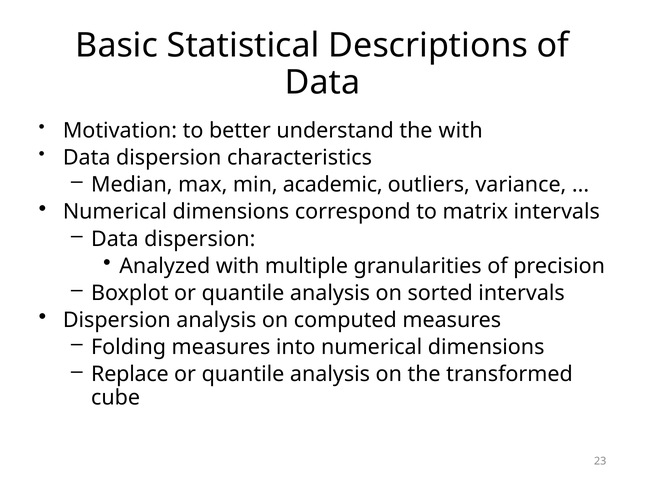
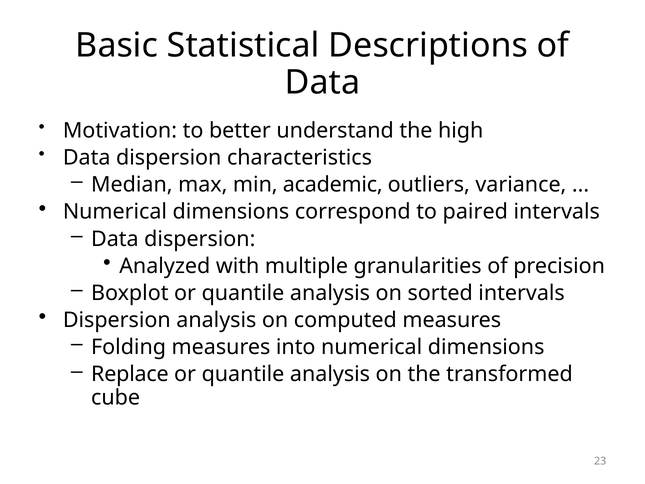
the with: with -> high
matrix: matrix -> paired
